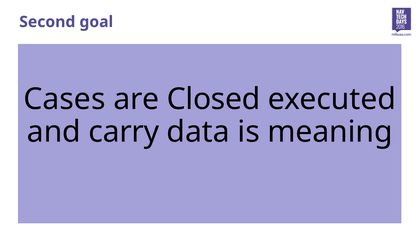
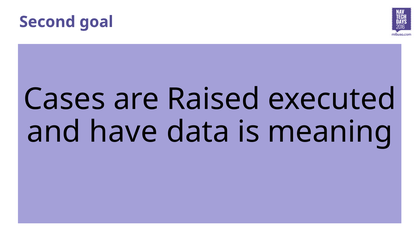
Closed: Closed -> Raised
carry: carry -> have
